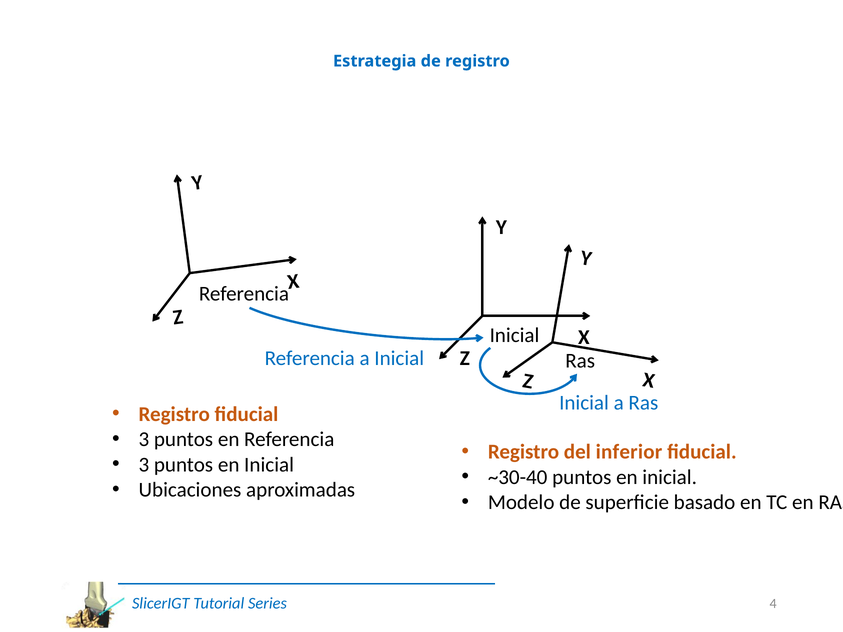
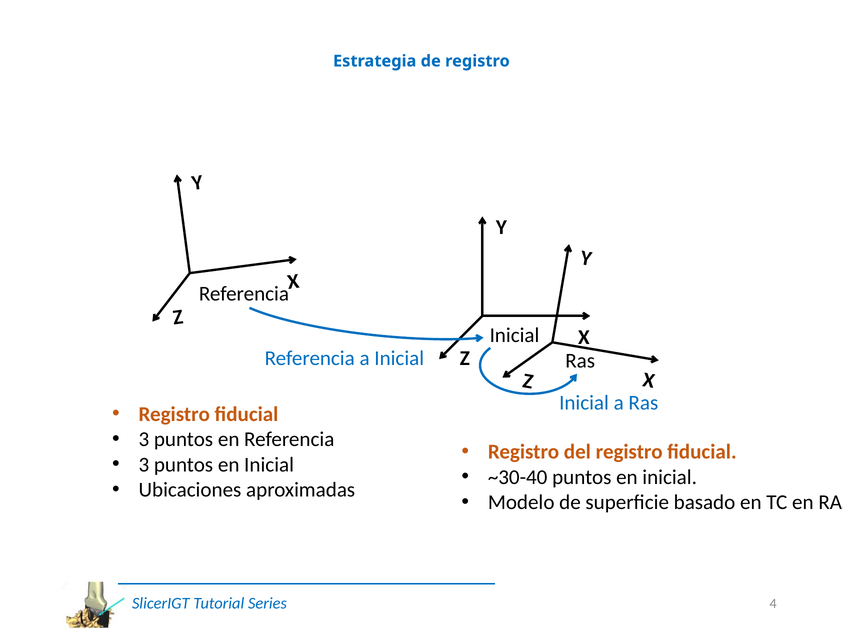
del inferior: inferior -> registro
